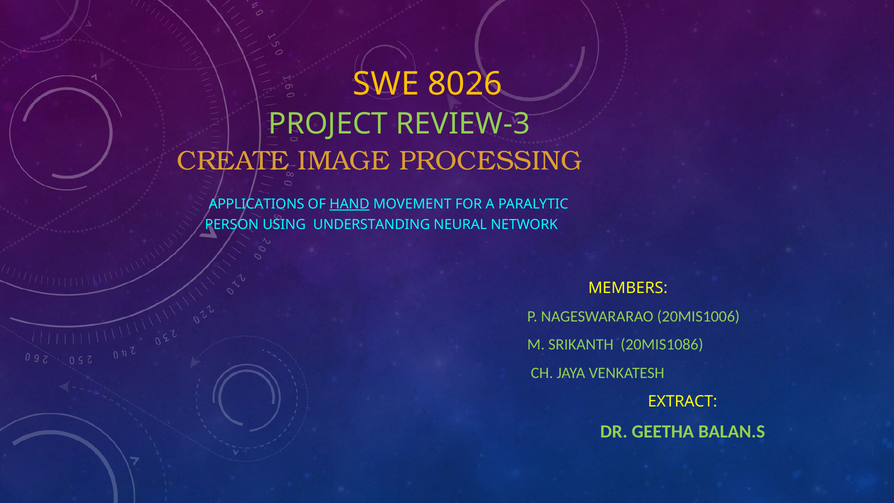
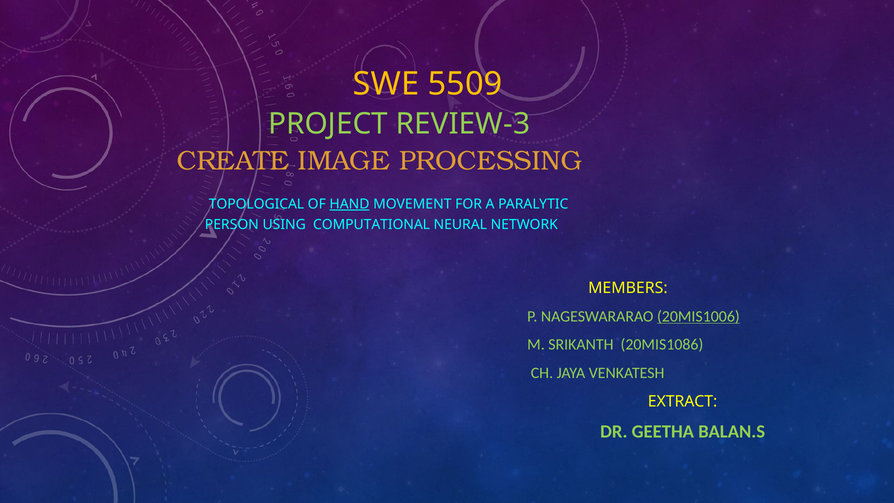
8026: 8026 -> 5509
APPLICATIONS: APPLICATIONS -> TOPOLOGICAL
UNDERSTANDING: UNDERSTANDING -> COMPUTATIONAL
20MIS1006 underline: none -> present
